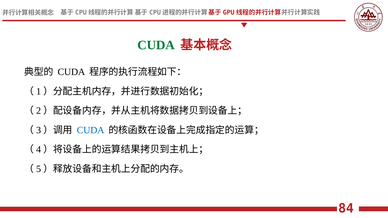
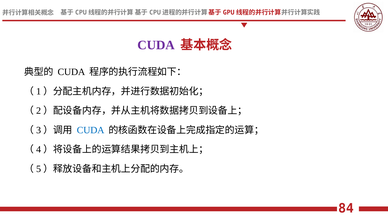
CUDA at (156, 45) colour: green -> purple
